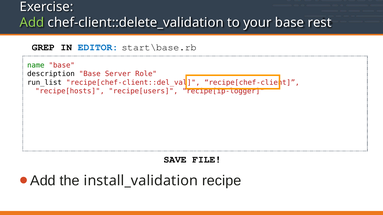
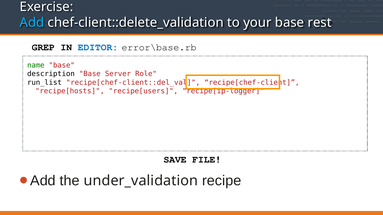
Add at (32, 23) colour: light green -> light blue
start\base.rb: start\base.rb -> error\base.rb
install_validation: install_validation -> under_validation
